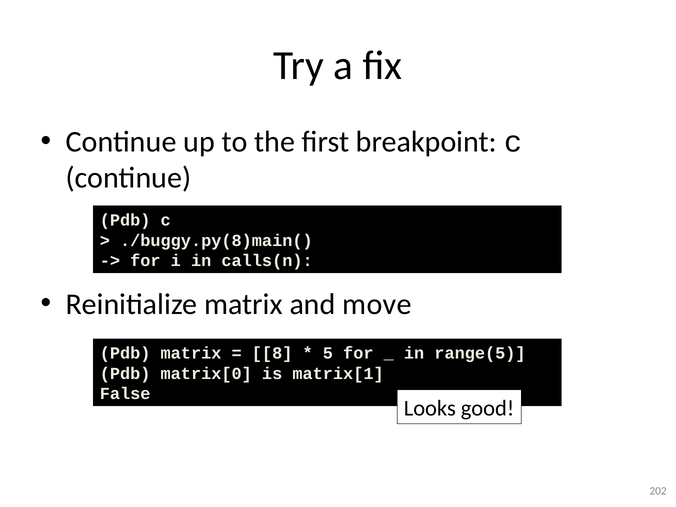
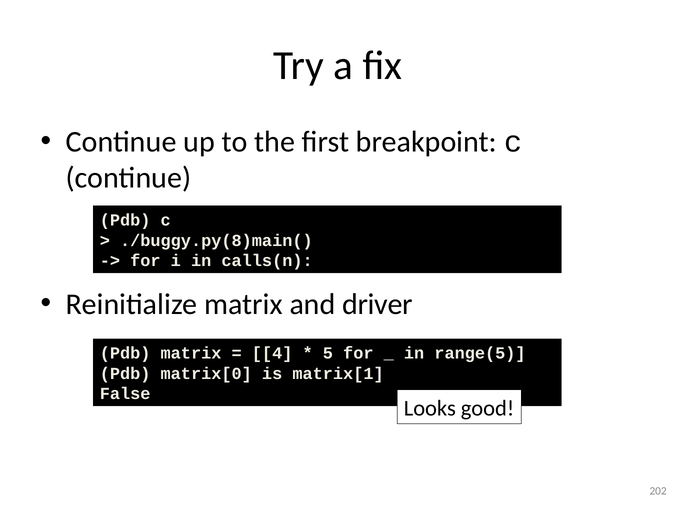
move: move -> driver
8: 8 -> 4
